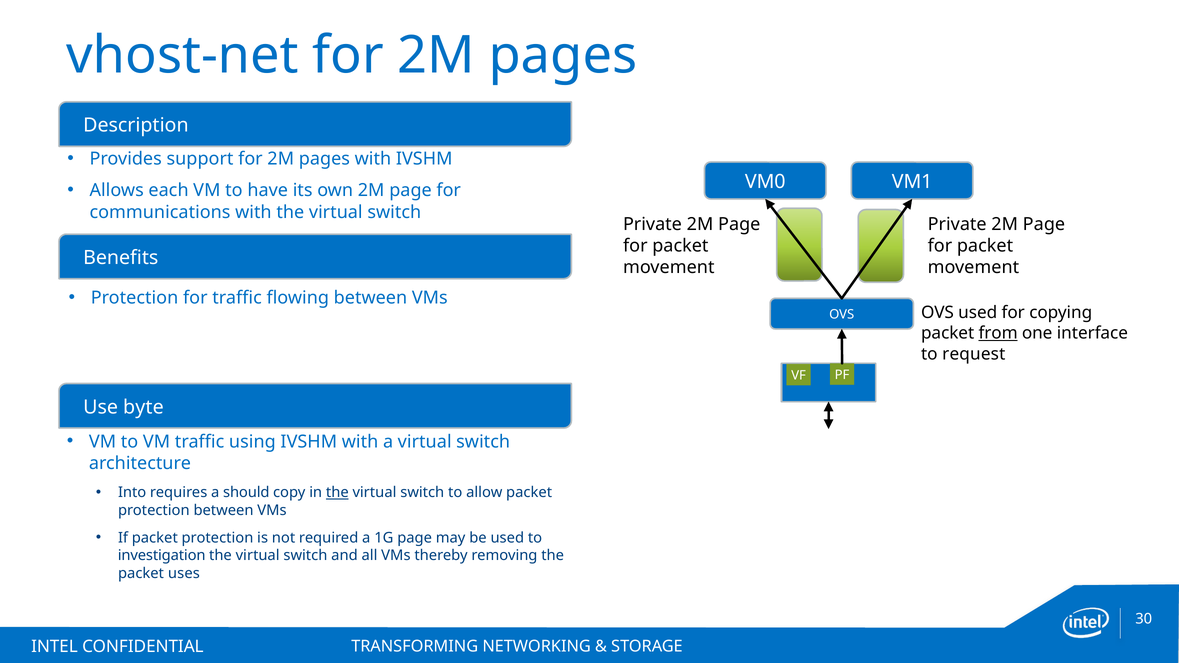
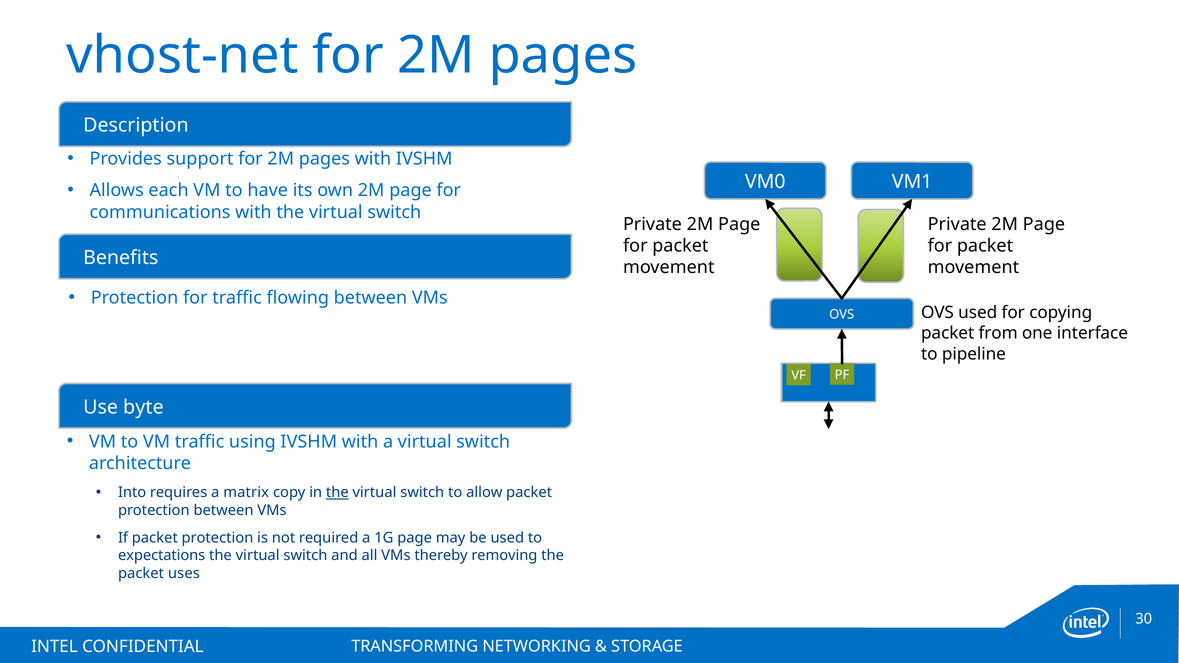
from underline: present -> none
request: request -> pipeline
should: should -> matrix
investigation: investigation -> expectations
